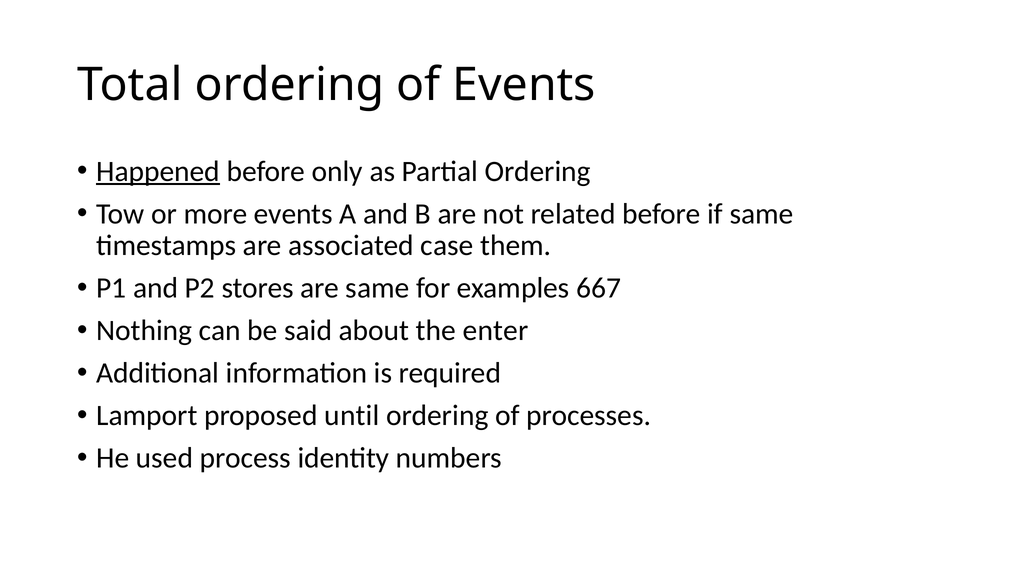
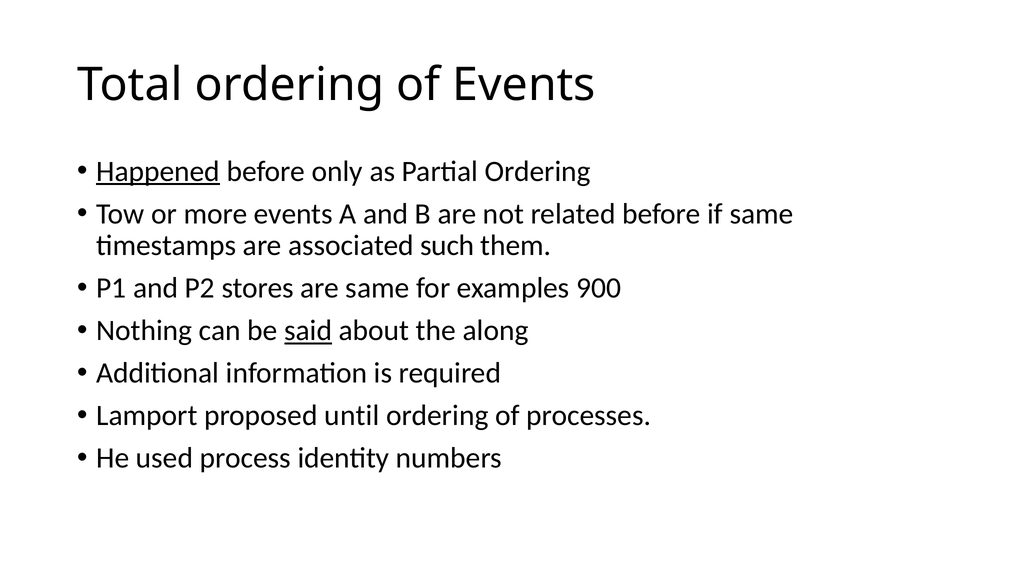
case: case -> such
667: 667 -> 900
said underline: none -> present
enter: enter -> along
